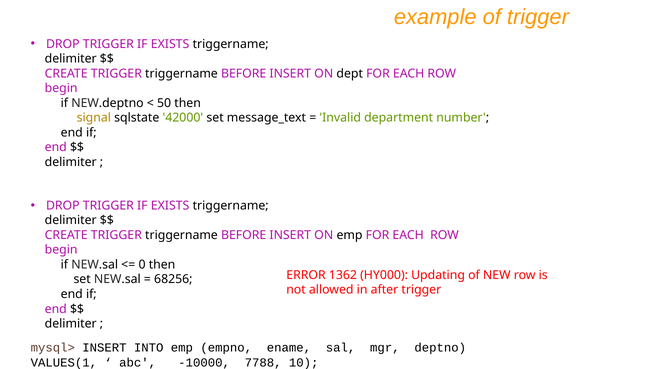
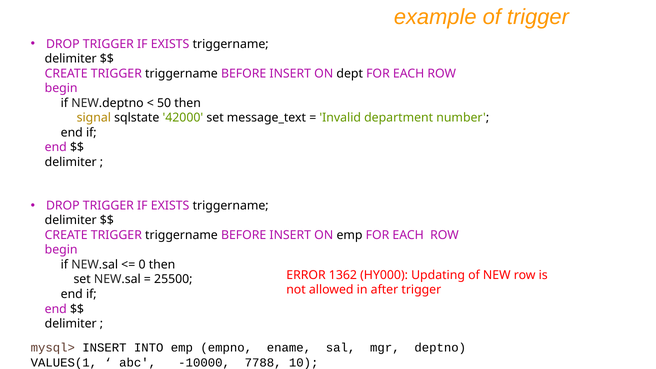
68256: 68256 -> 25500
